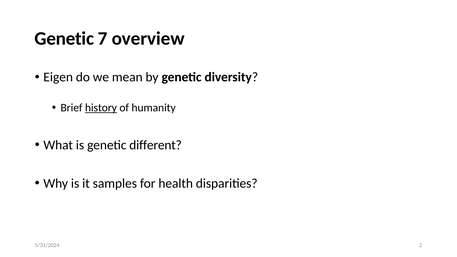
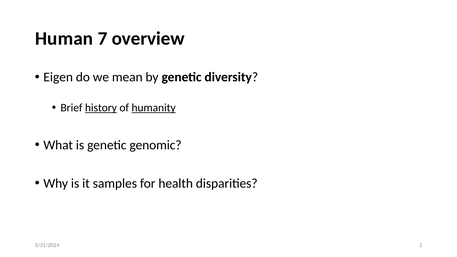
Genetic at (64, 38): Genetic -> Human
humanity underline: none -> present
different: different -> genomic
